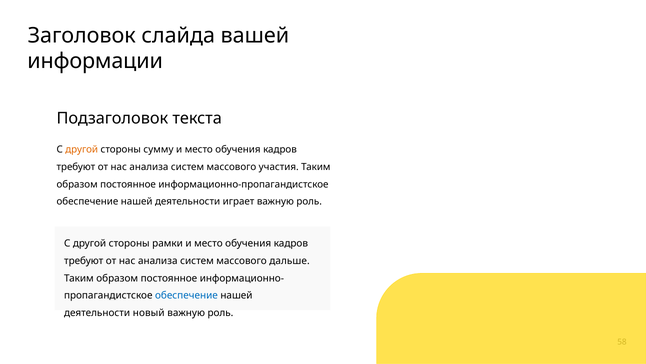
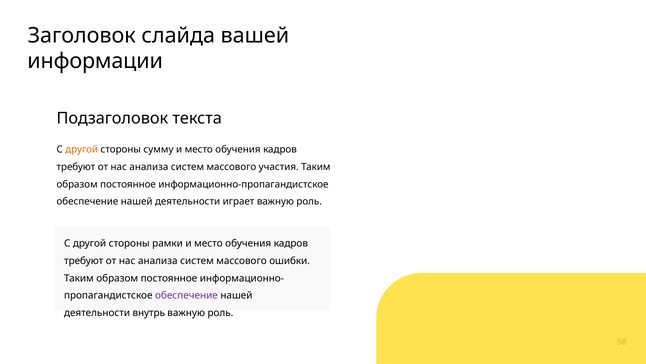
дальше: дальше -> ошибки
обеспечение at (186, 296) colour: blue -> purple
новый: новый -> внутрь
